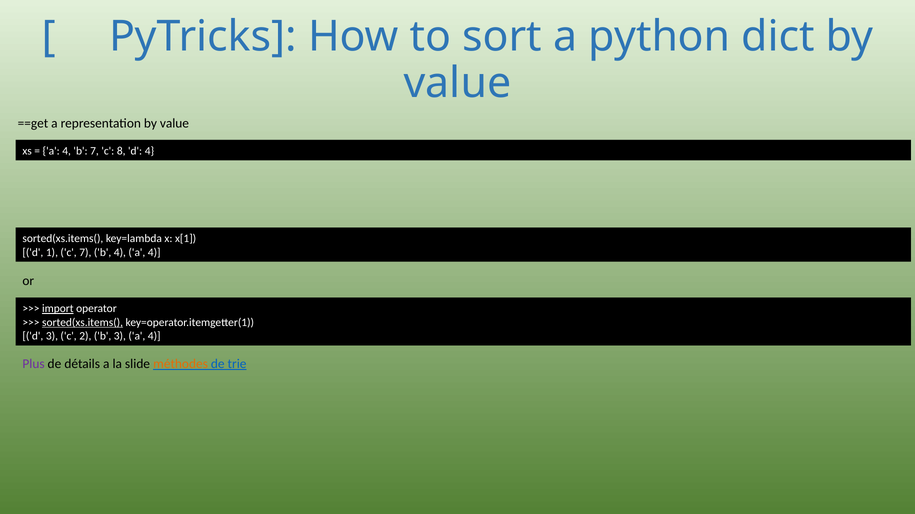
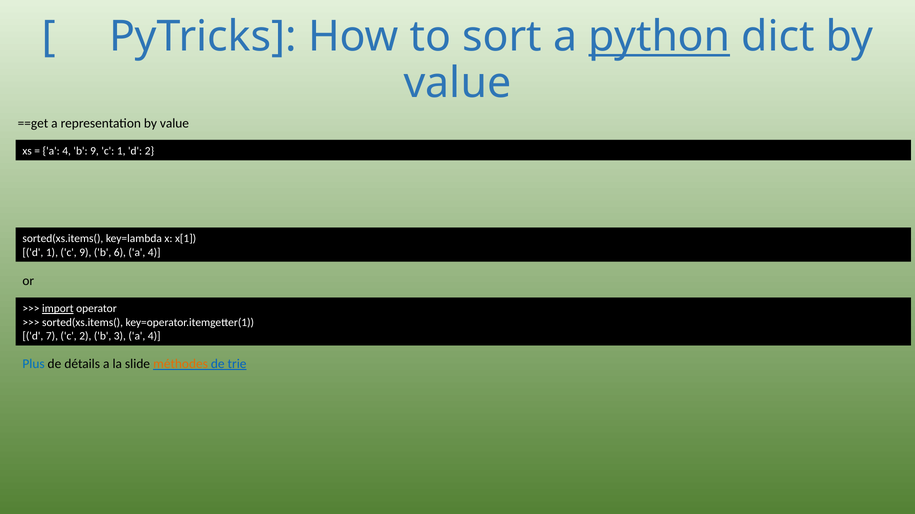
python underline: none -> present
b 7: 7 -> 9
c 8: 8 -> 1
d 4: 4 -> 2
c 7: 7 -> 9
b 4: 4 -> 6
sorted(xs.items( at (83, 323) underline: present -> none
d 3: 3 -> 7
Plus colour: purple -> blue
